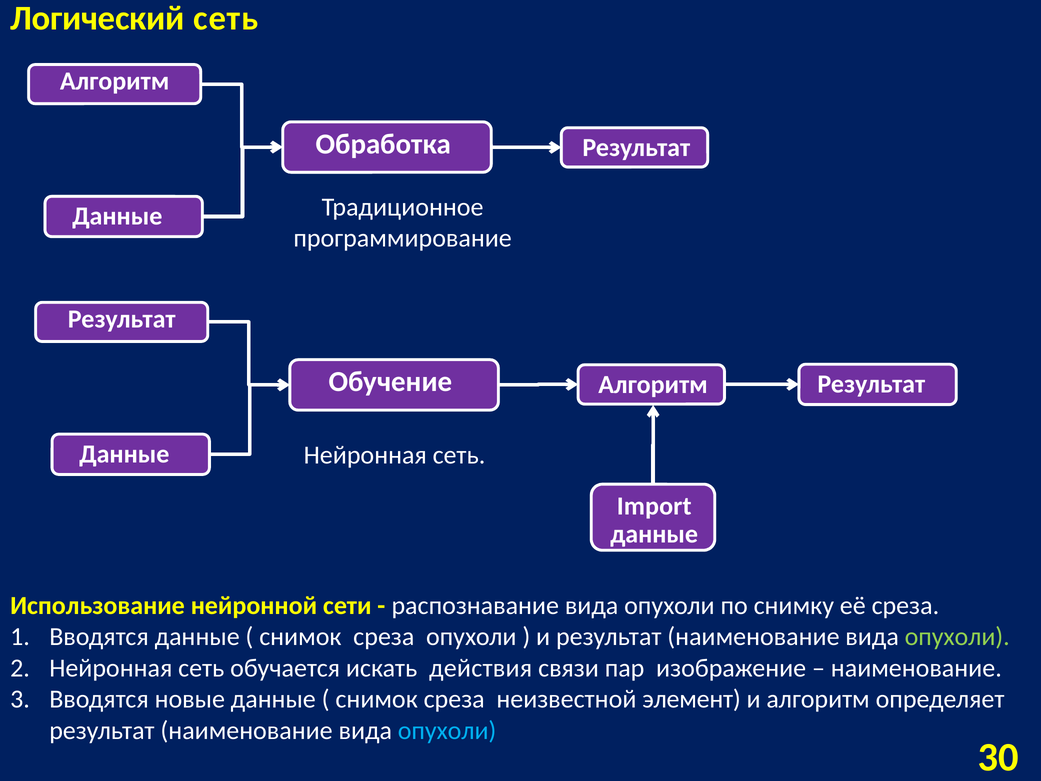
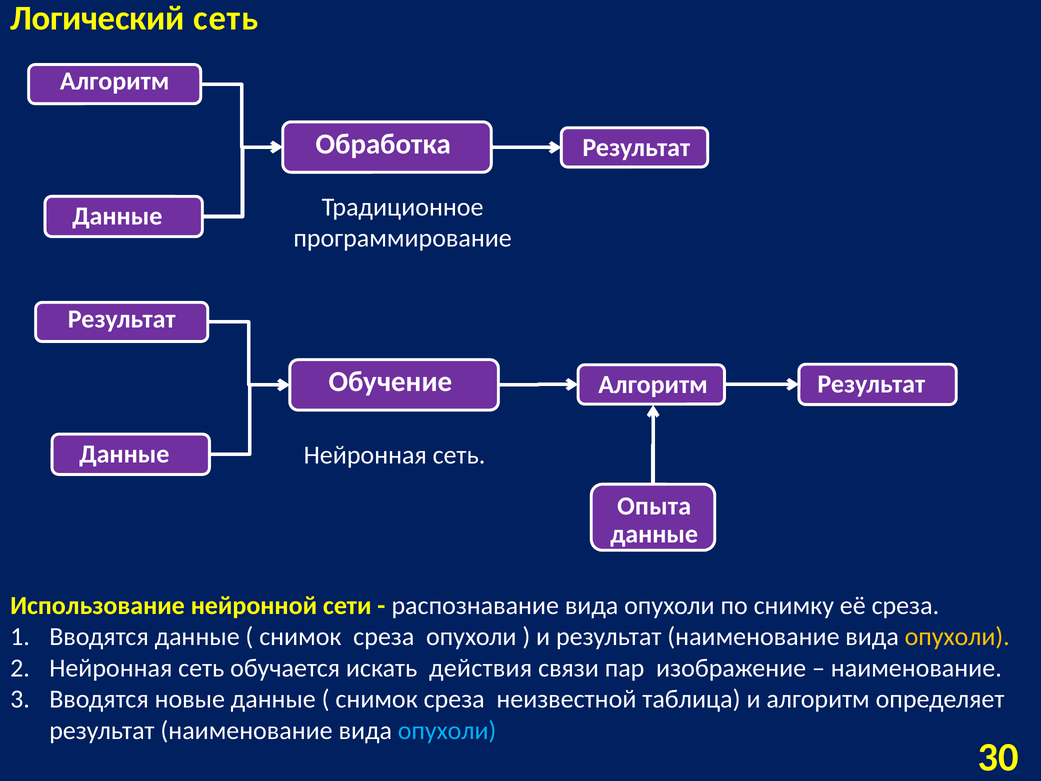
Import: Import -> Опыта
опухоли at (957, 637) colour: light green -> yellow
элемент: элемент -> таблица
